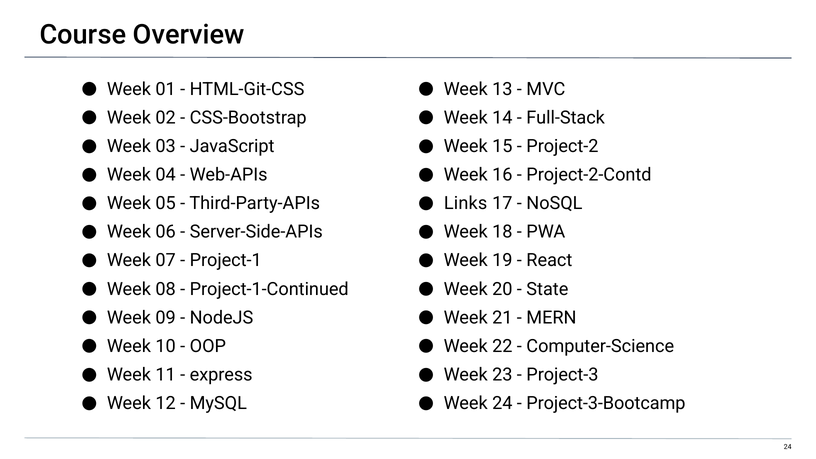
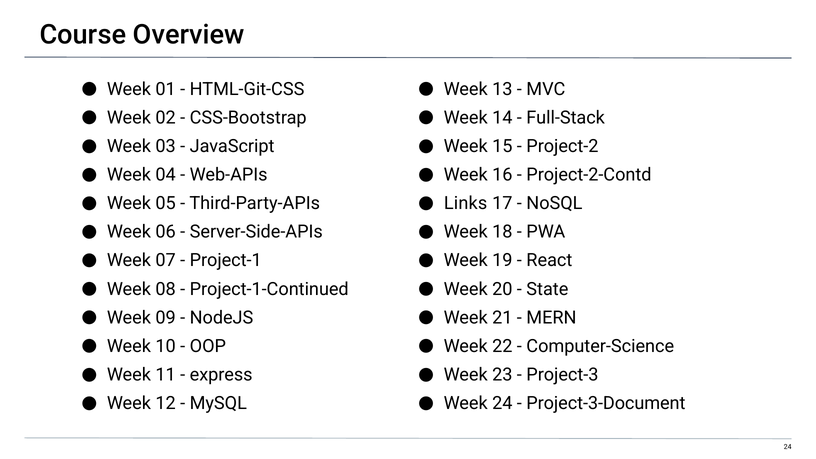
Project-3-Bootcamp: Project-3-Bootcamp -> Project-3-Document
